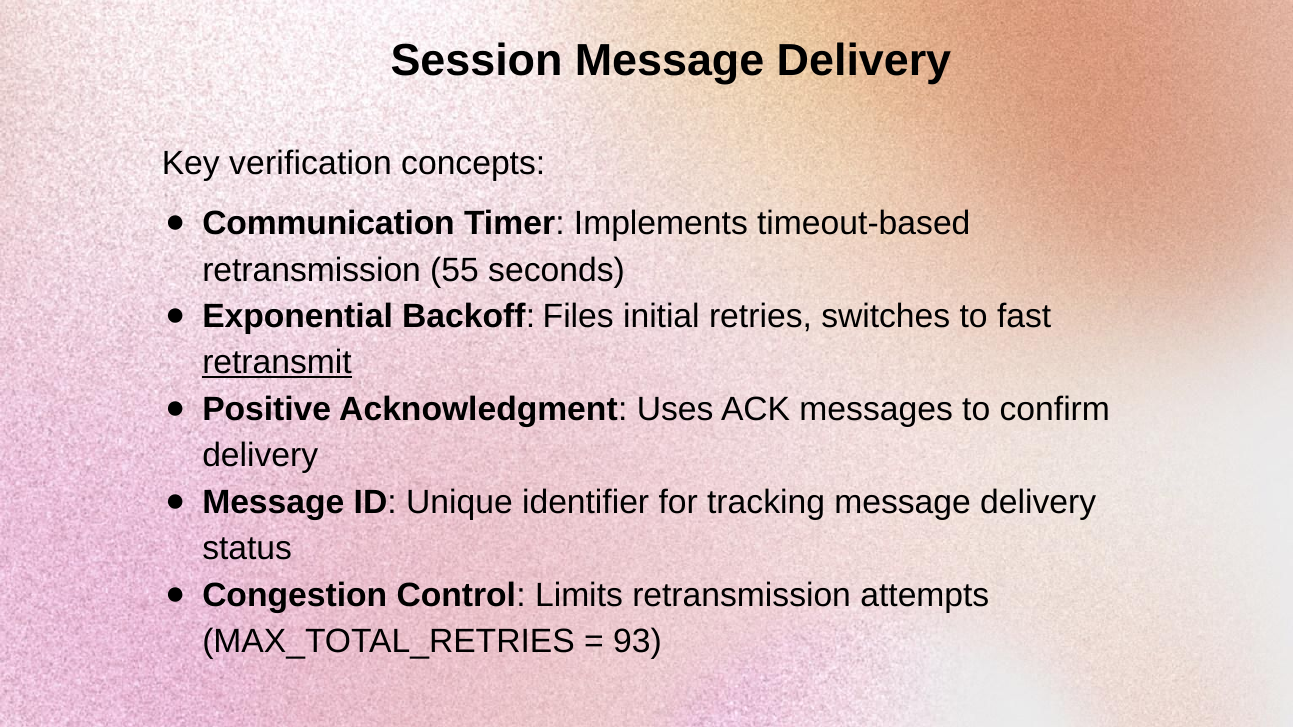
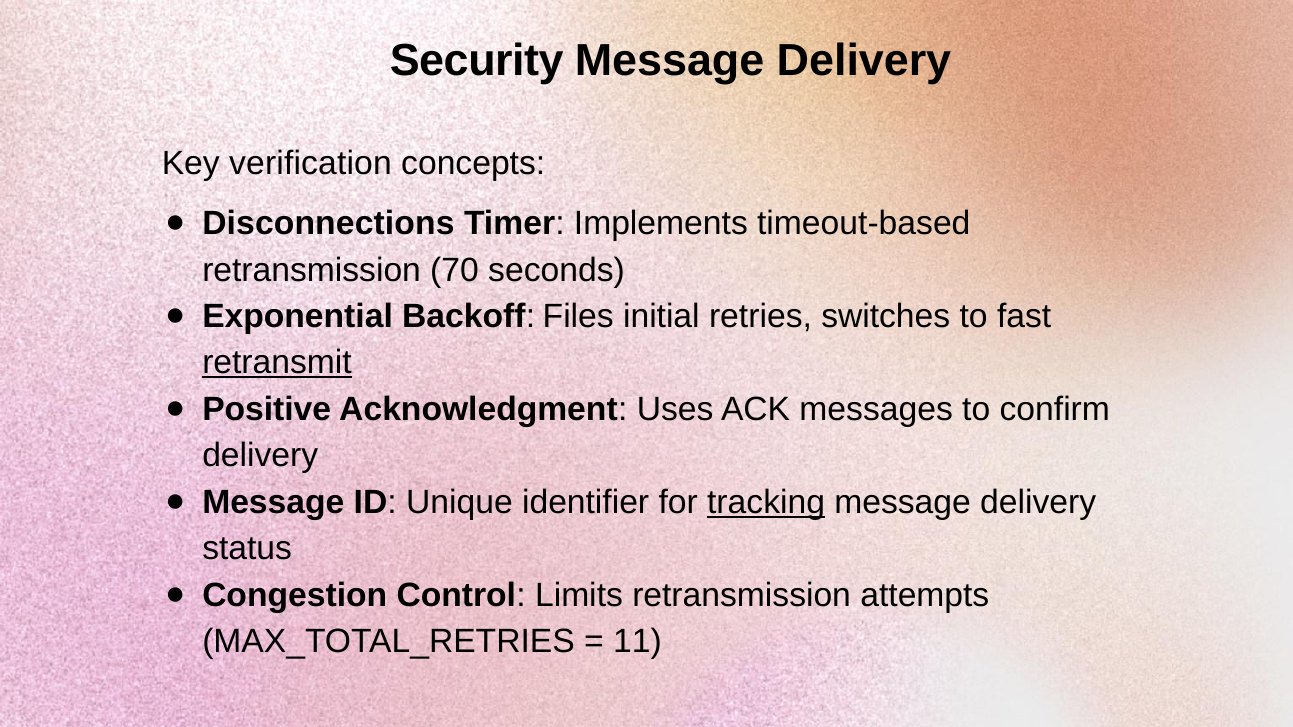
Session: Session -> Security
Communication: Communication -> Disconnections
55: 55 -> 70
tracking underline: none -> present
93: 93 -> 11
